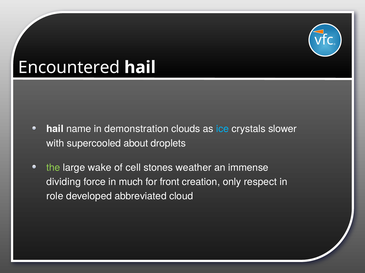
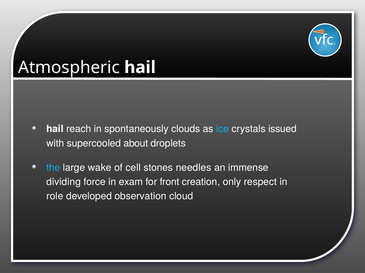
Encountered: Encountered -> Atmospheric
name: name -> reach
demonstration: demonstration -> spontaneously
slower: slower -> issued
the colour: light green -> light blue
weather: weather -> needles
much: much -> exam
abbreviated: abbreviated -> observation
